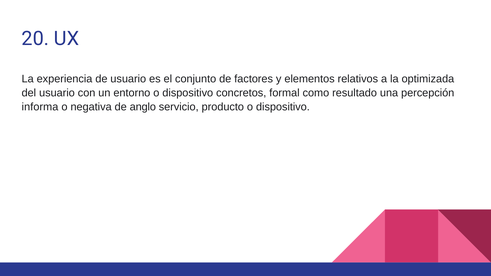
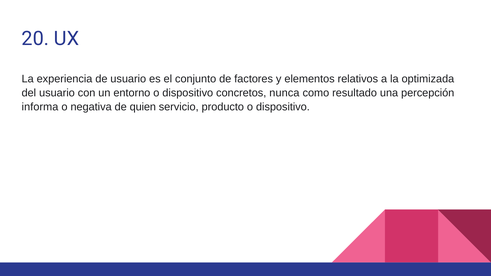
formal: formal -> nunca
anglo: anglo -> quien
